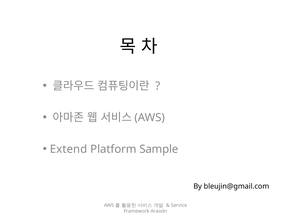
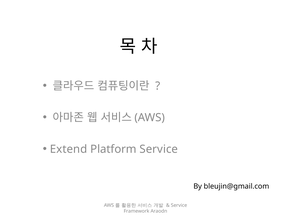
Platform Sample: Sample -> Service
